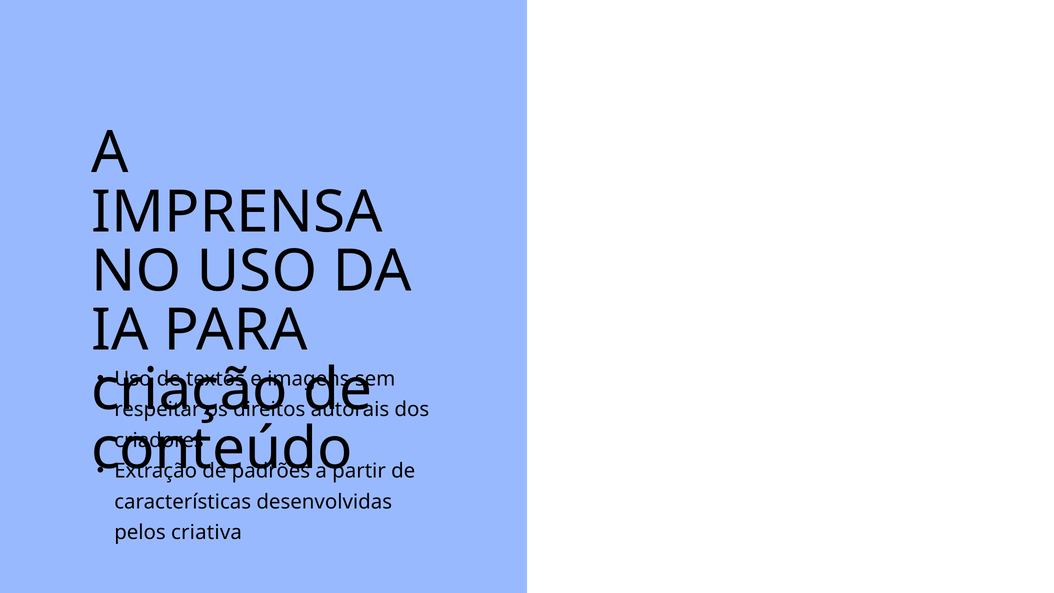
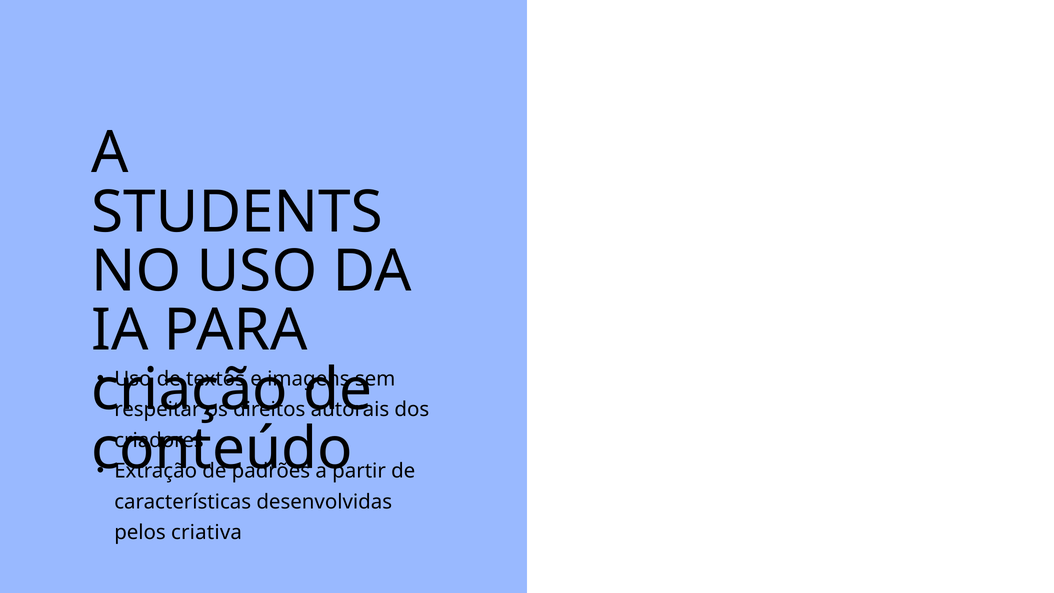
IMPRENSA: IMPRENSA -> STUDENTS
